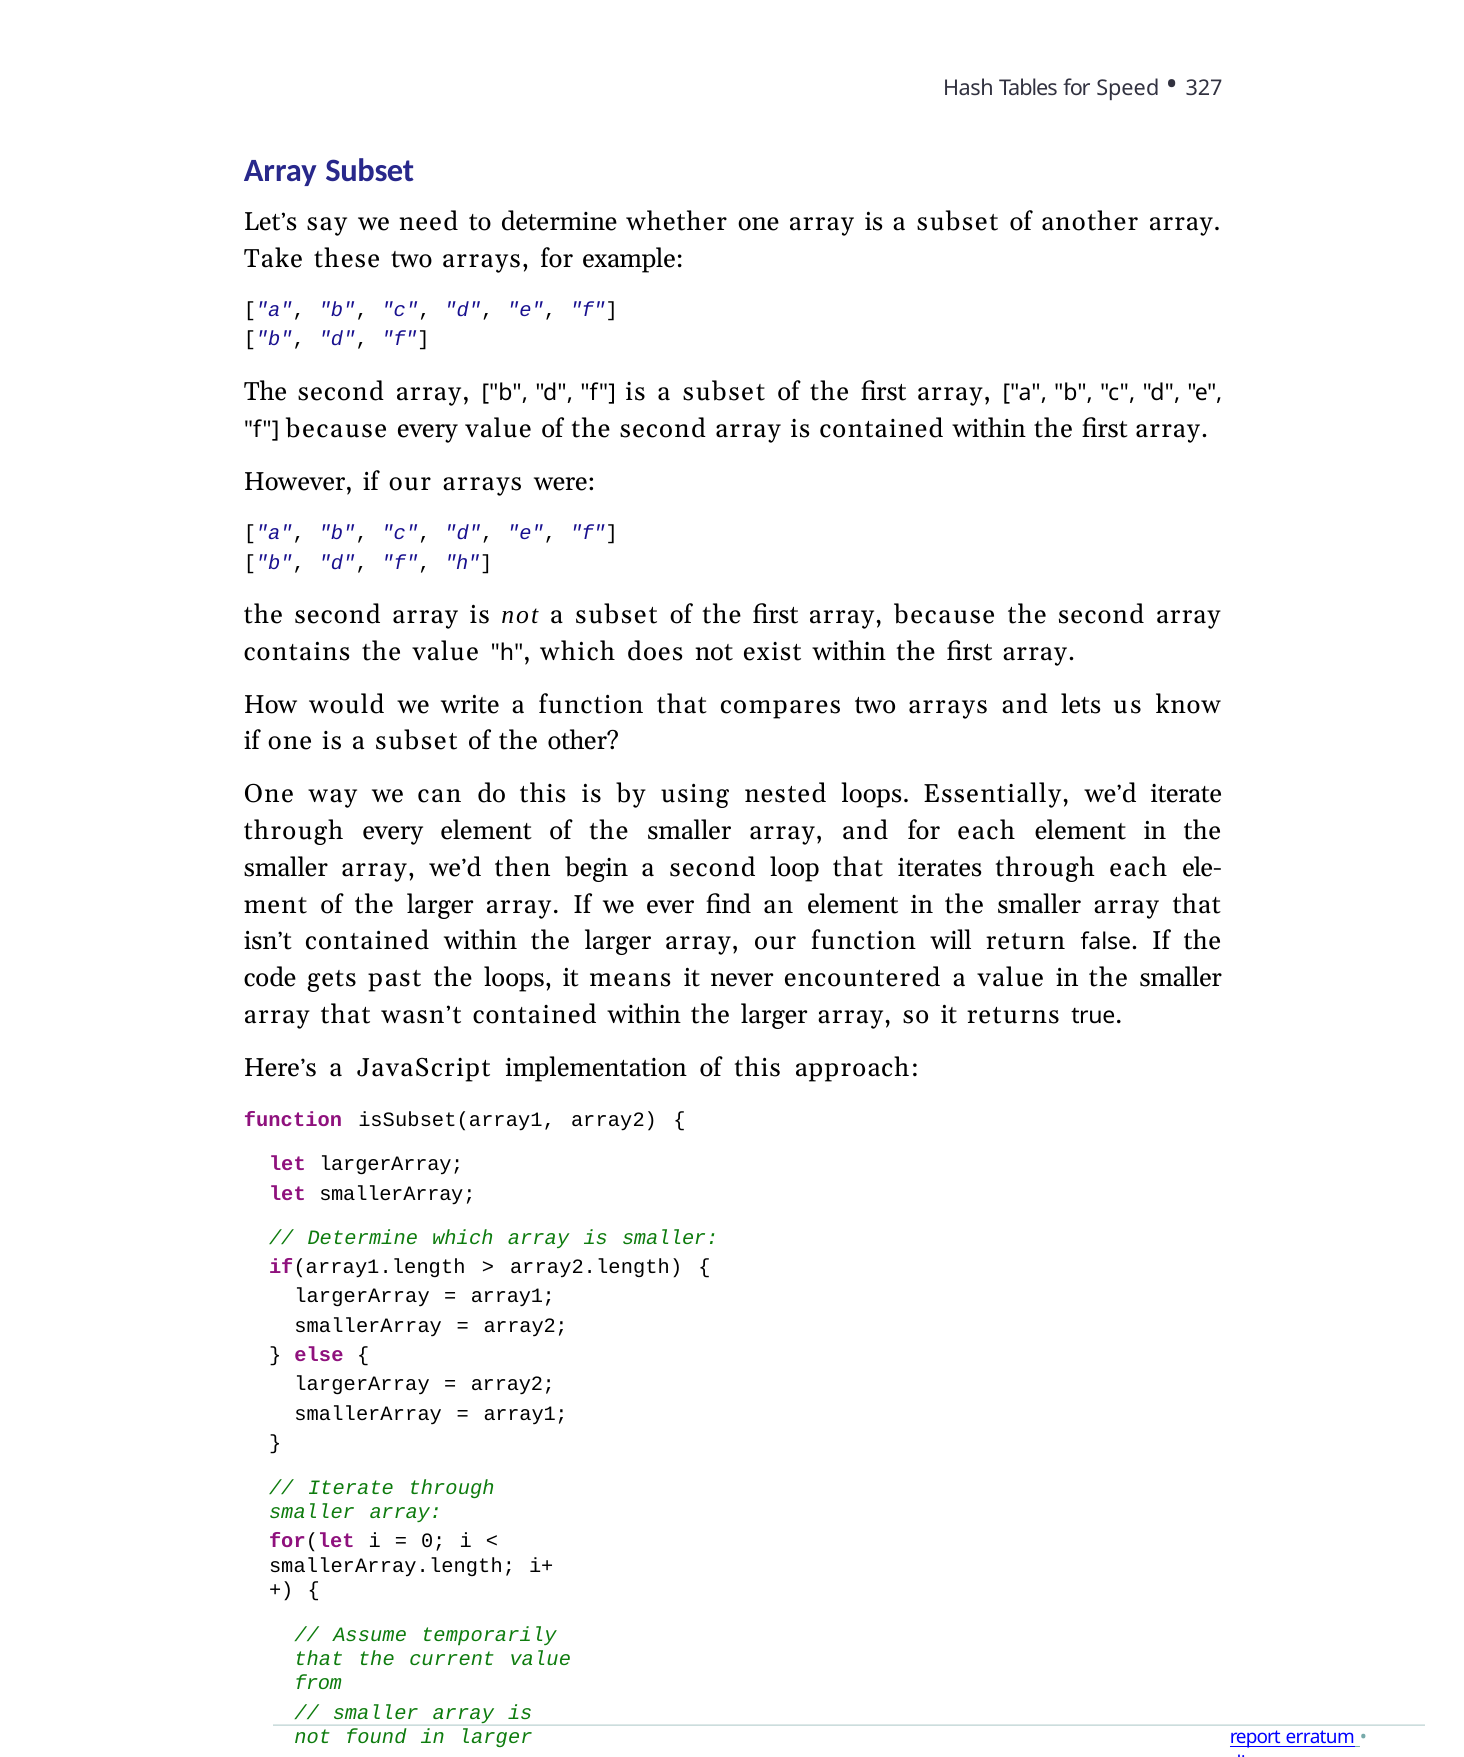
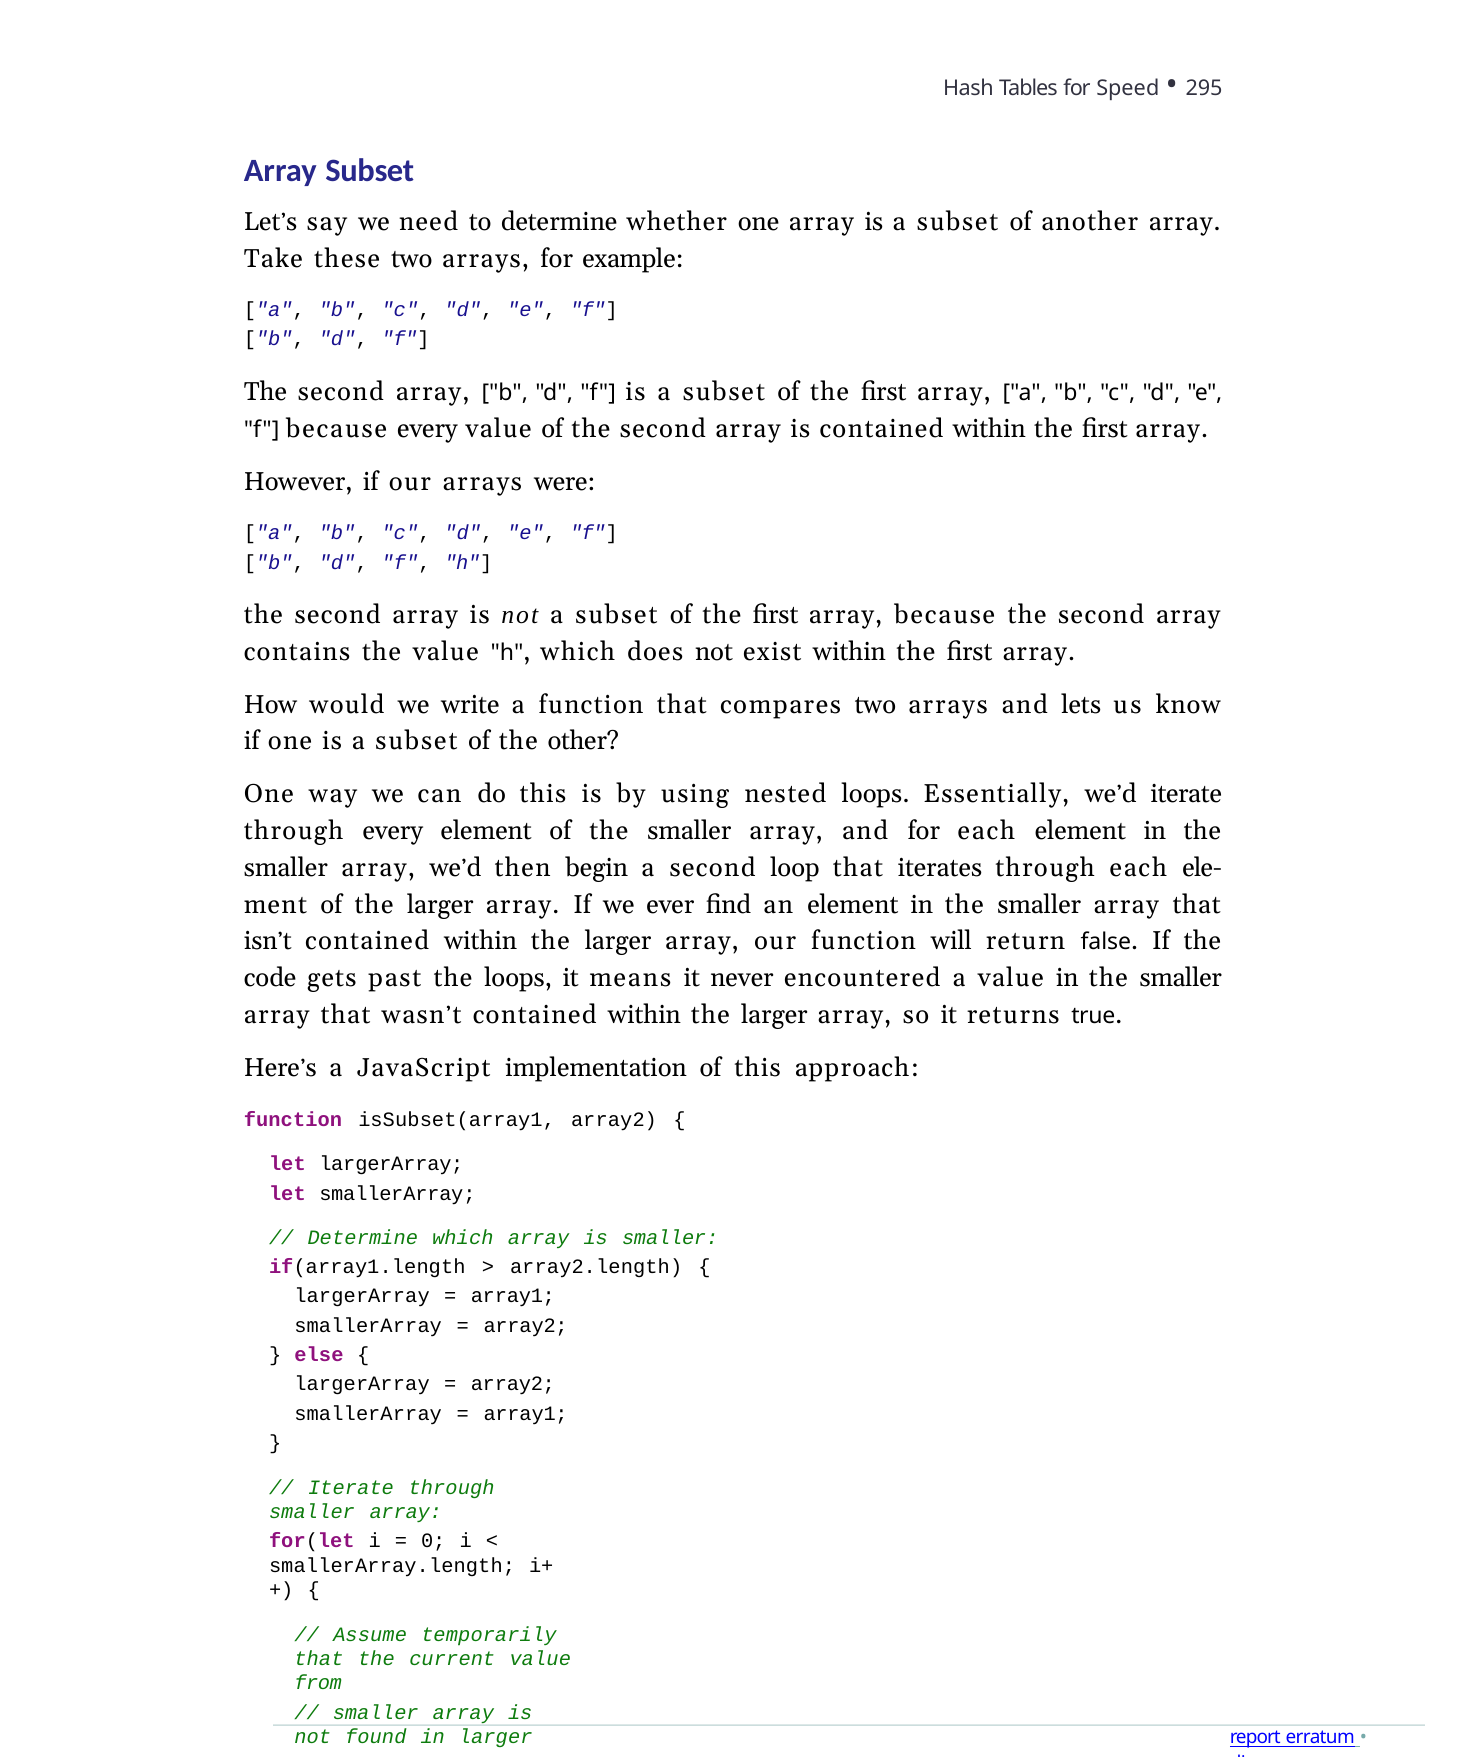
327: 327 -> 295
